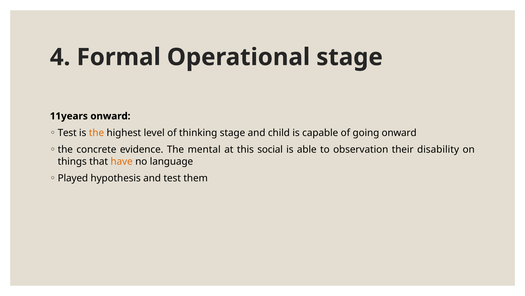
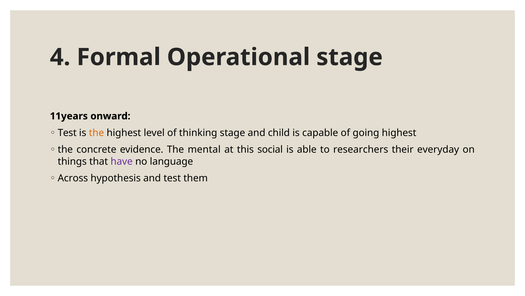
going onward: onward -> highest
observation: observation -> researchers
disability: disability -> everyday
have colour: orange -> purple
Played: Played -> Across
